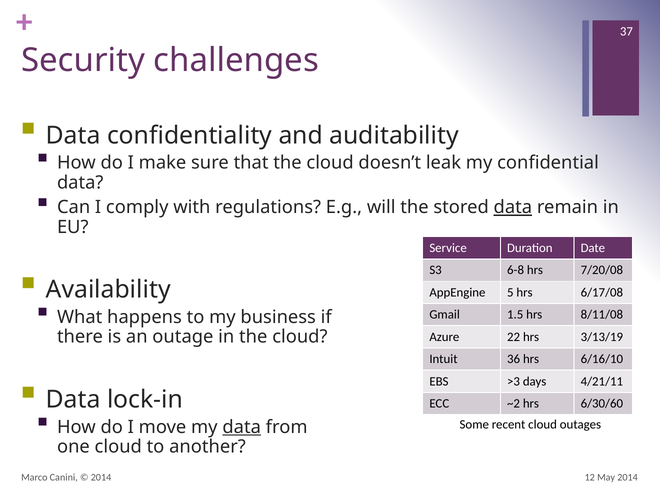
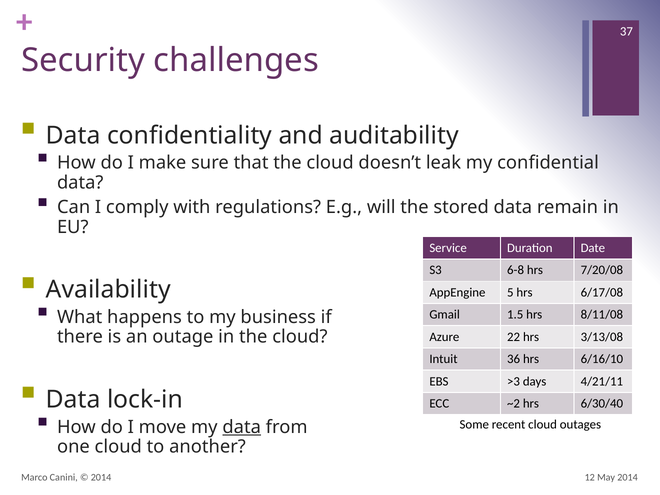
data at (513, 207) underline: present -> none
3/13/19: 3/13/19 -> 3/13/08
6/30/60: 6/30/60 -> 6/30/40
